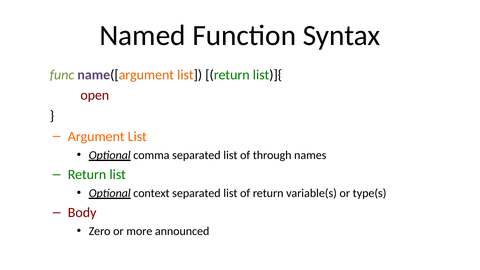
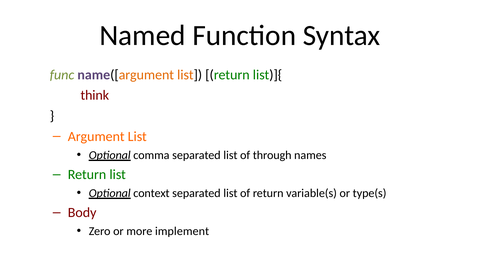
open: open -> think
announced: announced -> implement
